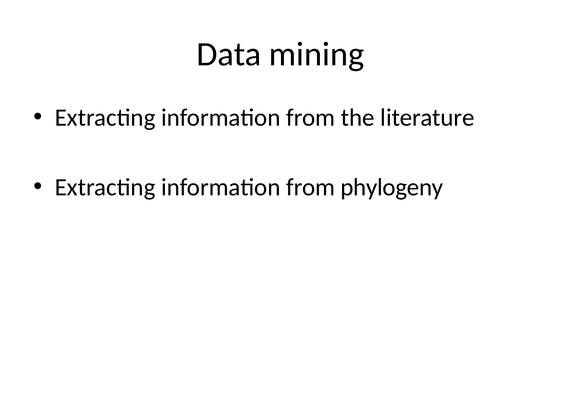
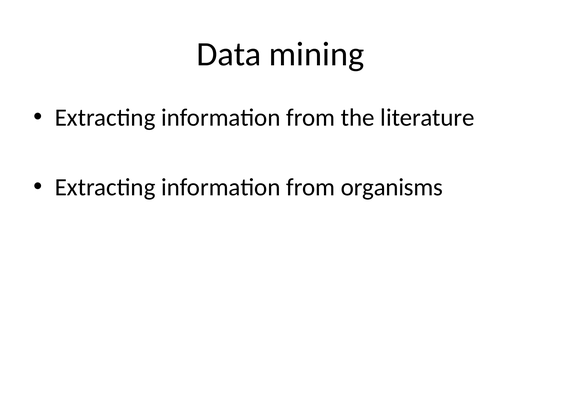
phylogeny: phylogeny -> organisms
